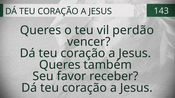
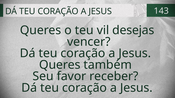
perdão: perdão -> desejas
